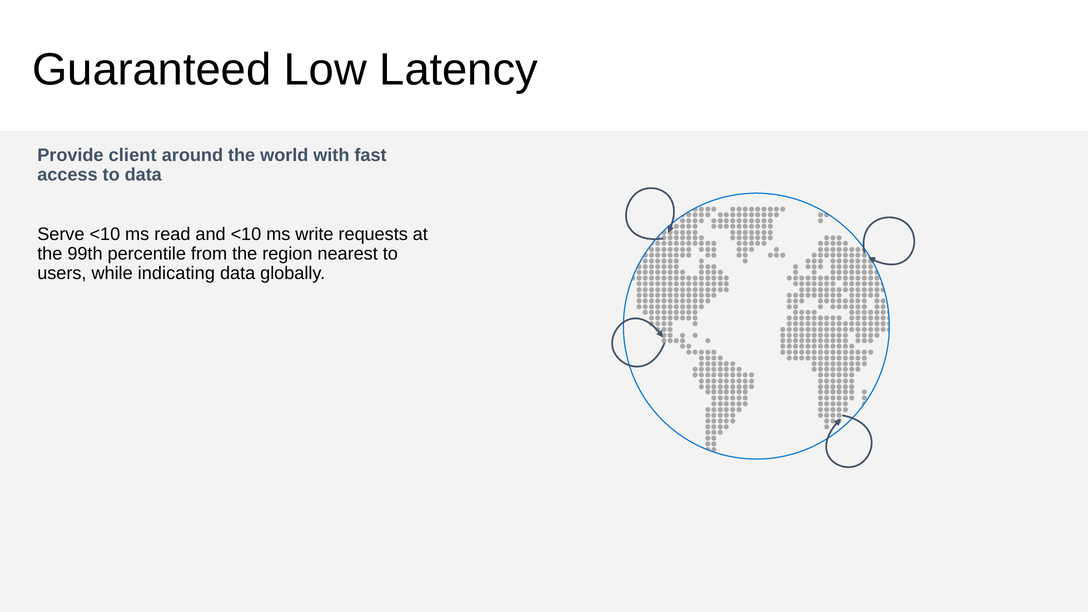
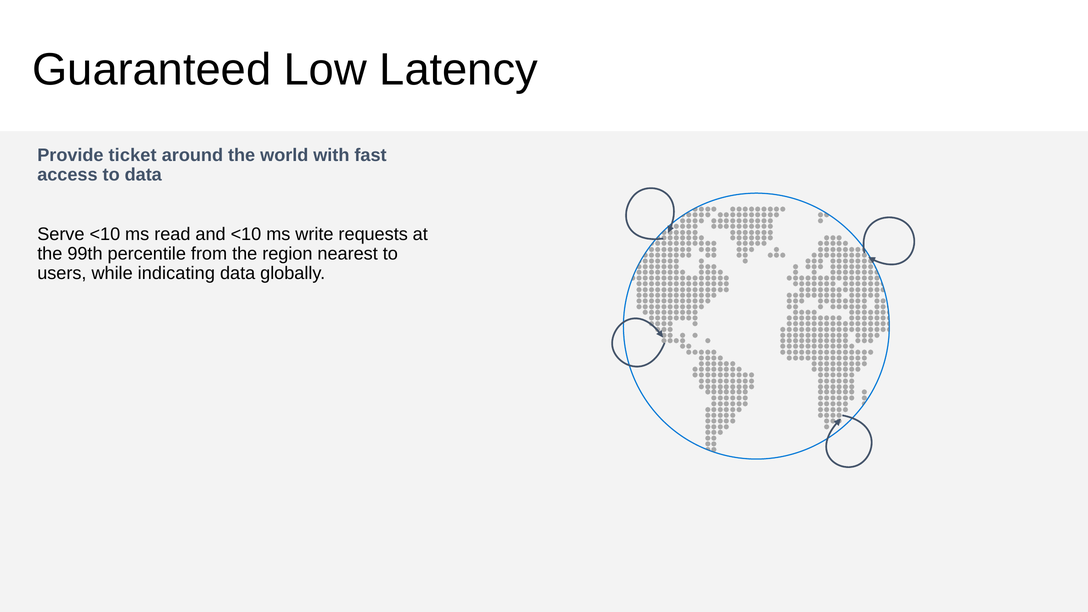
client: client -> ticket
